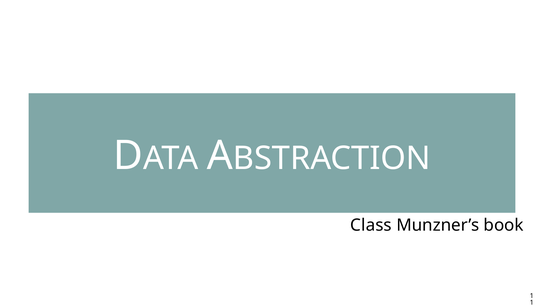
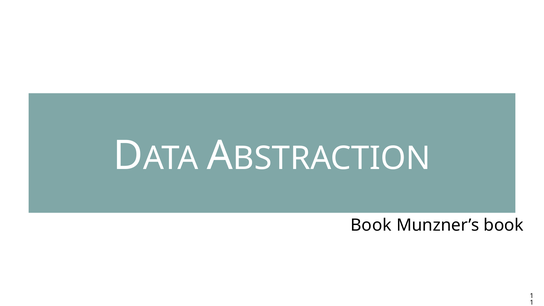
Class at (371, 225): Class -> Book
